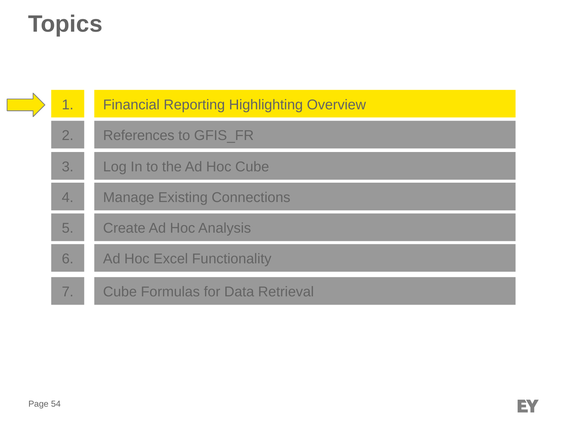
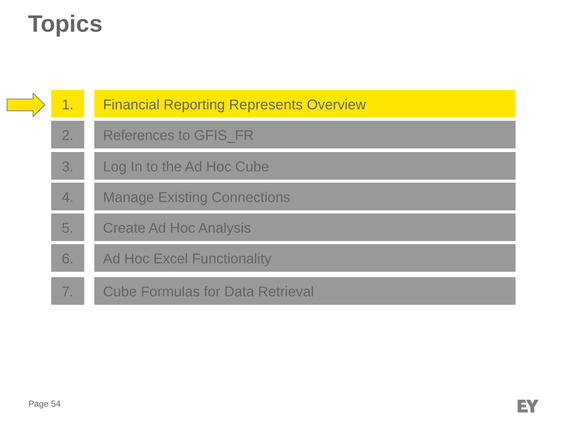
Highlighting: Highlighting -> Represents
